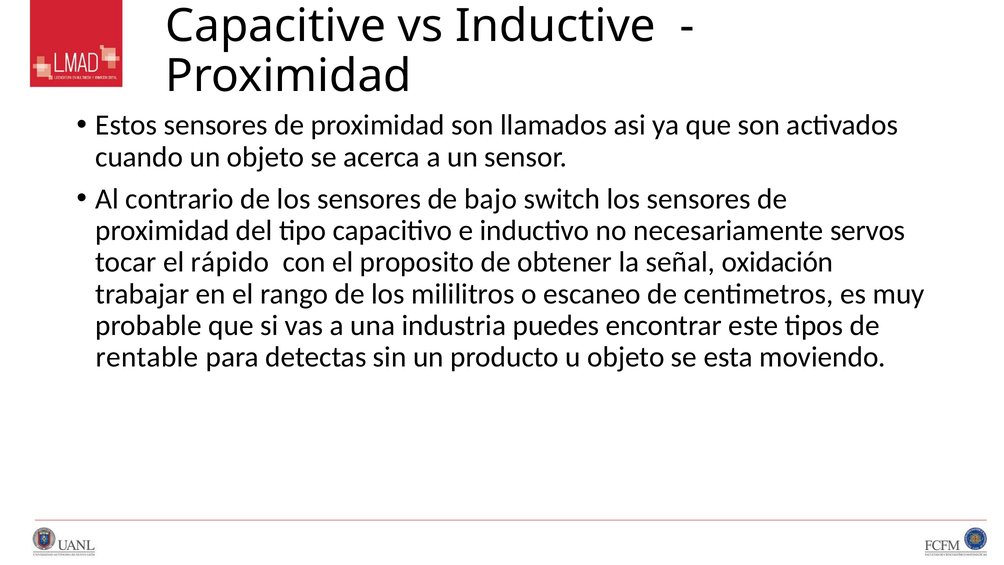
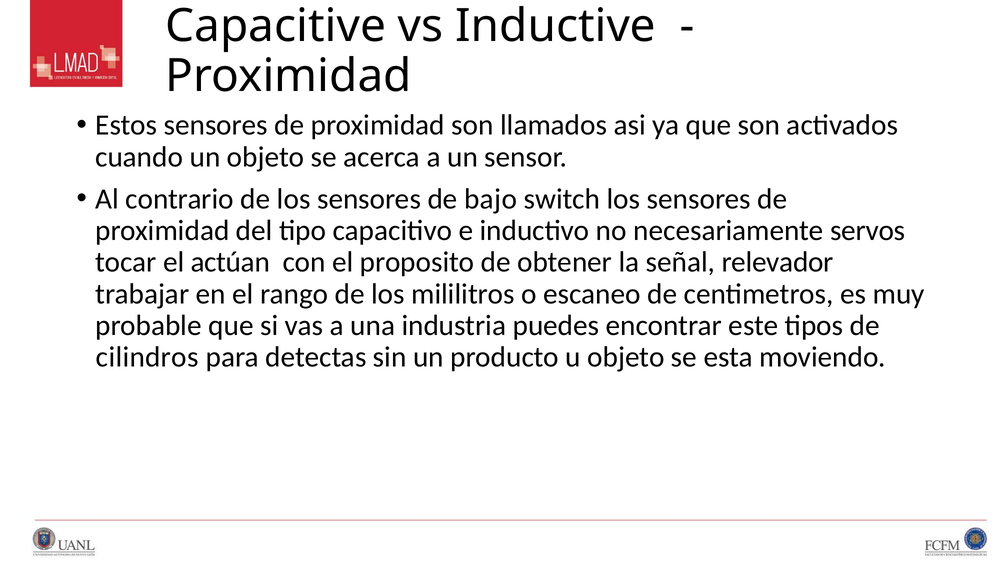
rápido: rápido -> actúan
oxidación: oxidación -> relevador
rentable: rentable -> cilindros
